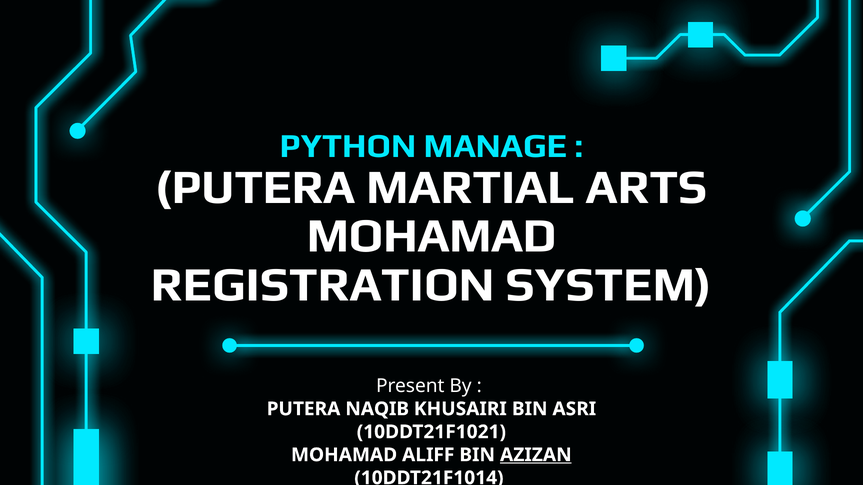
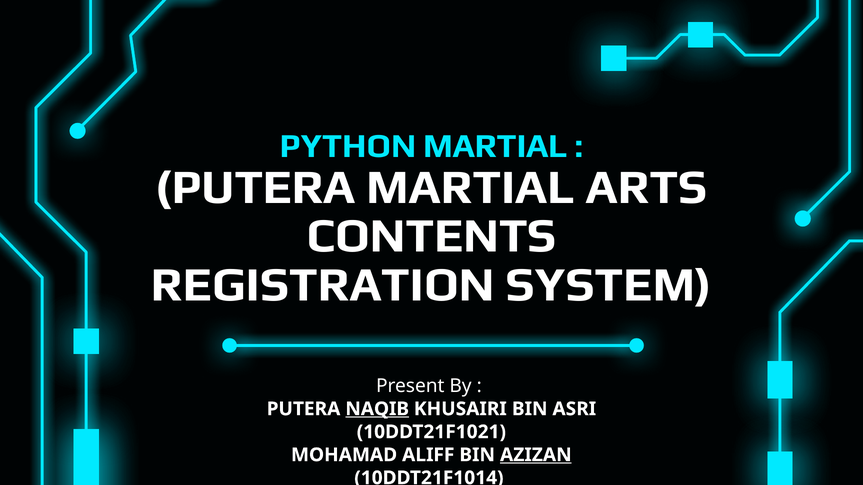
PYTHON MANAGE: MANAGE -> MARTIAL
MOHAMAD at (432, 236): MOHAMAD -> CONTENTS
NAQIB underline: none -> present
